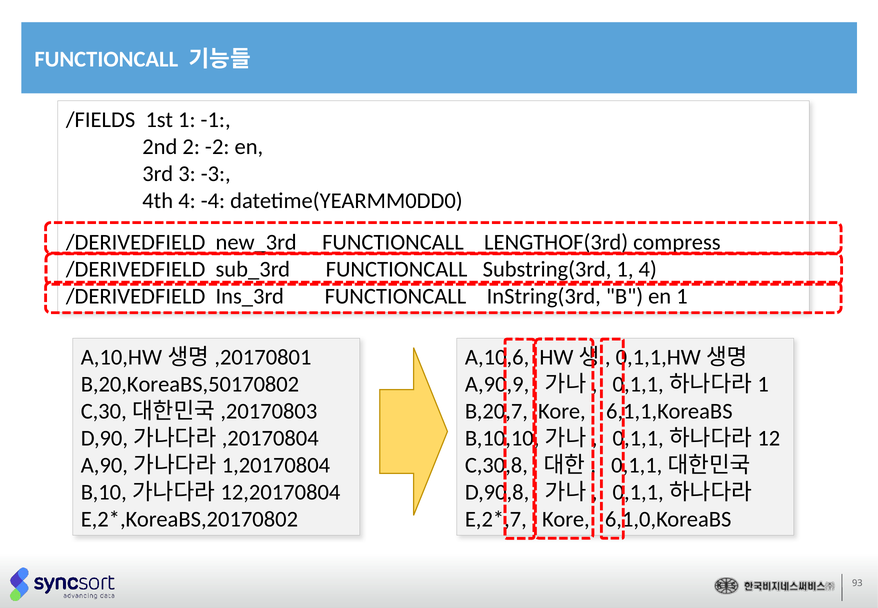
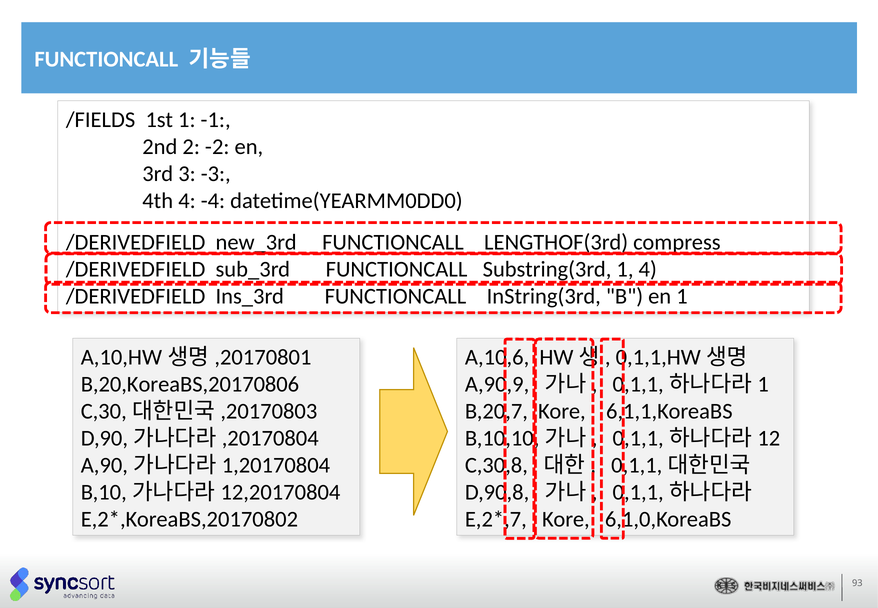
B,20,KoreaBS,50170802: B,20,KoreaBS,50170802 -> B,20,KoreaBS,20170806
